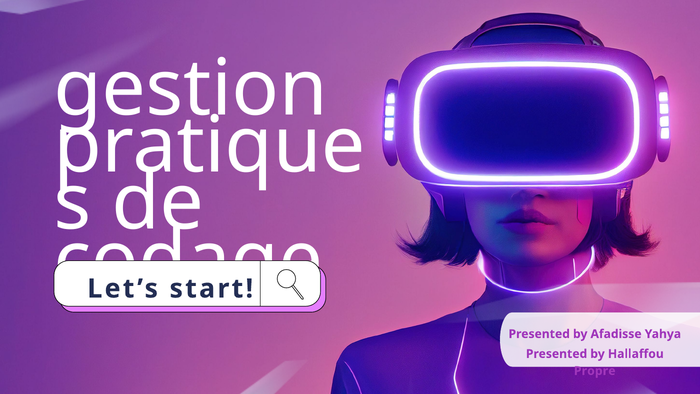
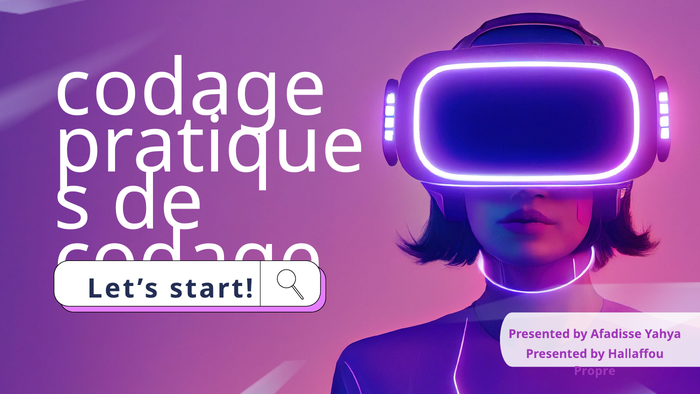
gestion at (191, 89): gestion -> codage
